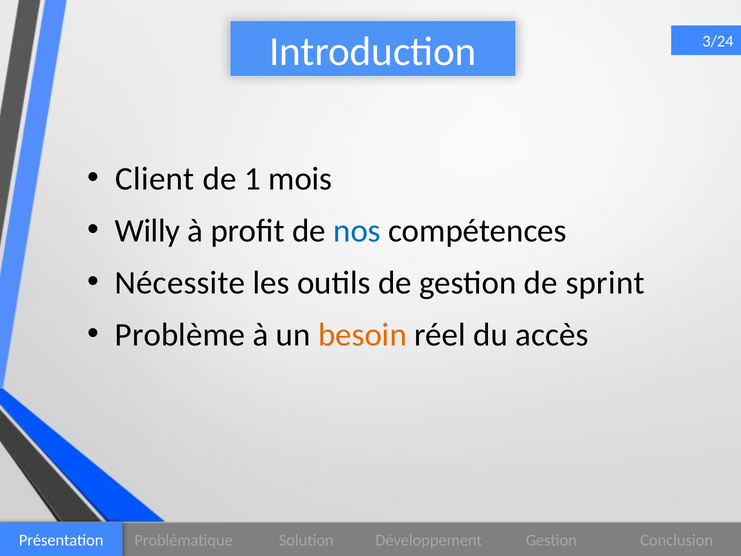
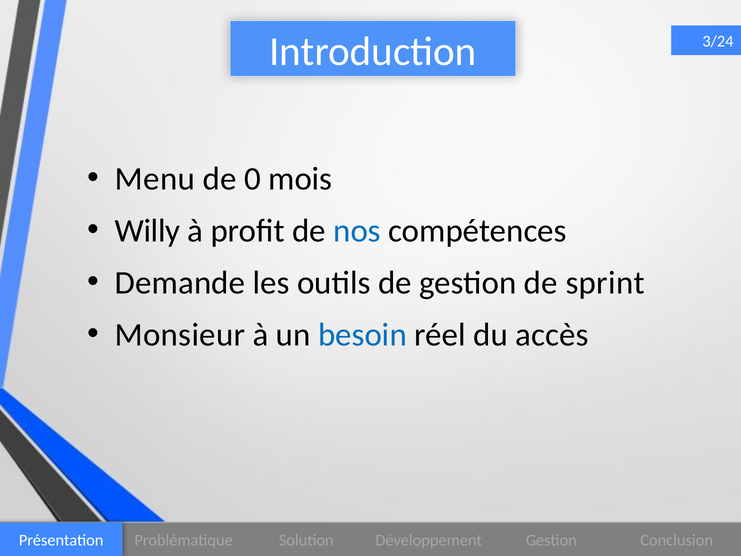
Client: Client -> Menu
1: 1 -> 0
Nécessite: Nécessite -> Demande
Problème: Problème -> Monsieur
besoin colour: orange -> blue
